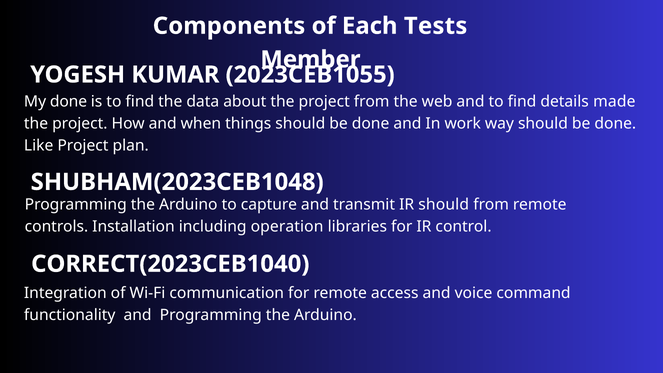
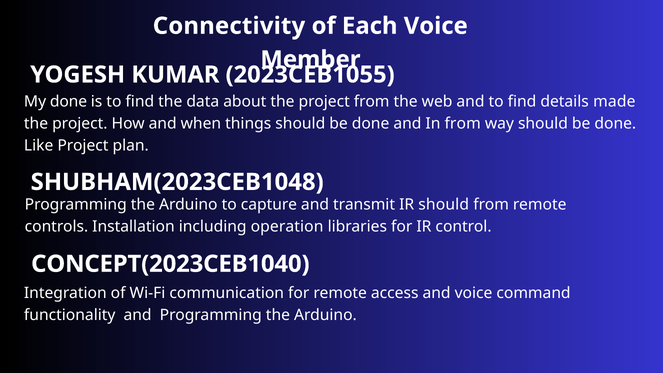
Components: Components -> Connectivity
Each Tests: Tests -> Voice
In work: work -> from
CORRECT(2023CEB1040: CORRECT(2023CEB1040 -> CONCEPT(2023CEB1040
